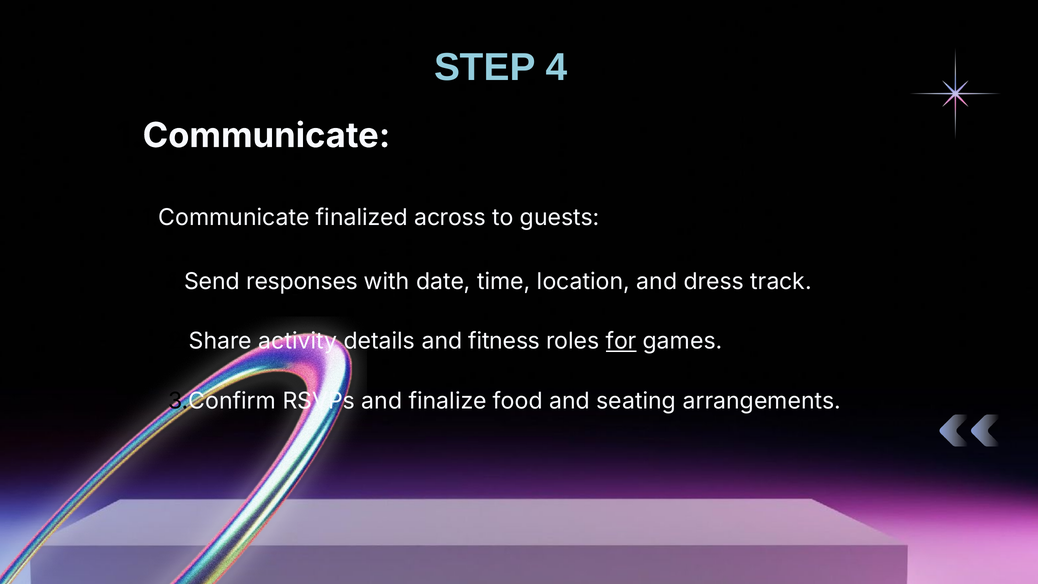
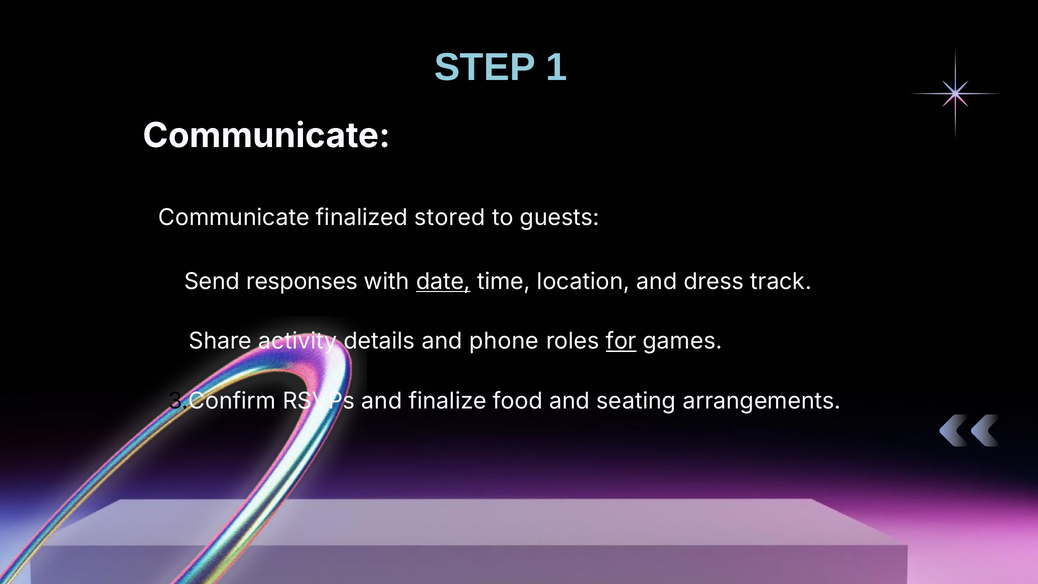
4: 4 -> 1
across: across -> stored
date underline: none -> present
fitness: fitness -> phone
